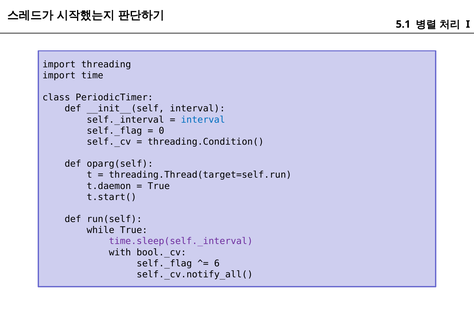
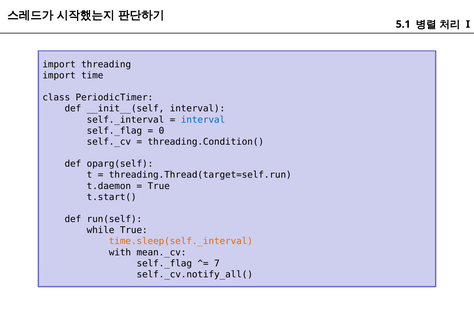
time.sleep(self._interval colour: purple -> orange
bool._cv: bool._cv -> mean._cv
6: 6 -> 7
